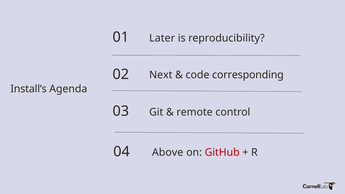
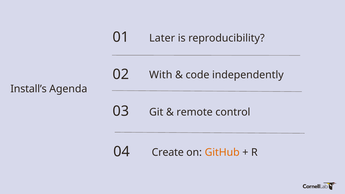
Next: Next -> With
corresponding: corresponding -> independently
Above: Above -> Create
GitHub colour: red -> orange
